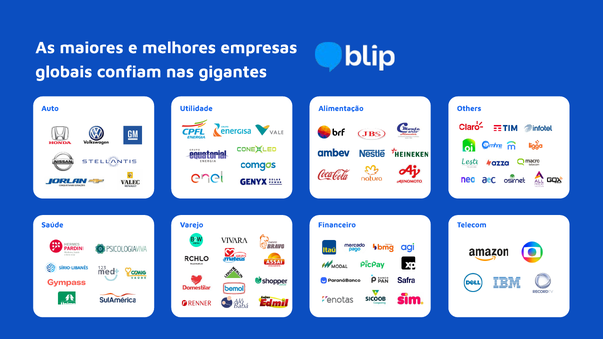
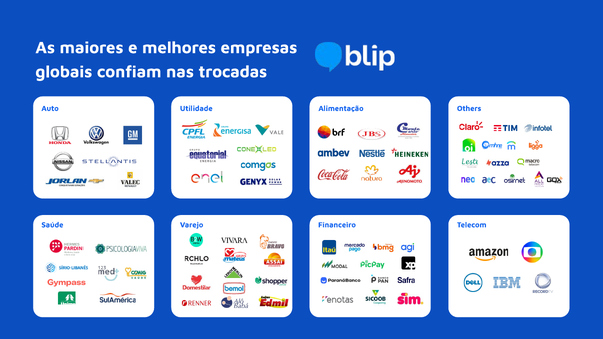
gigantes: gigantes -> trocadas
